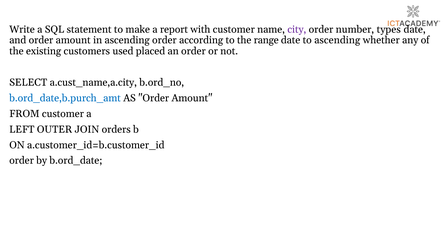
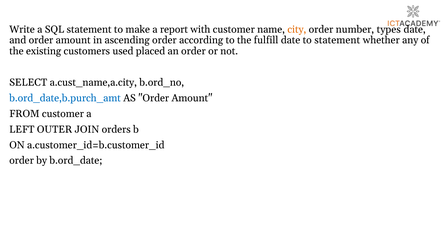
city colour: purple -> orange
range: range -> fulfill
to ascending: ascending -> statement
